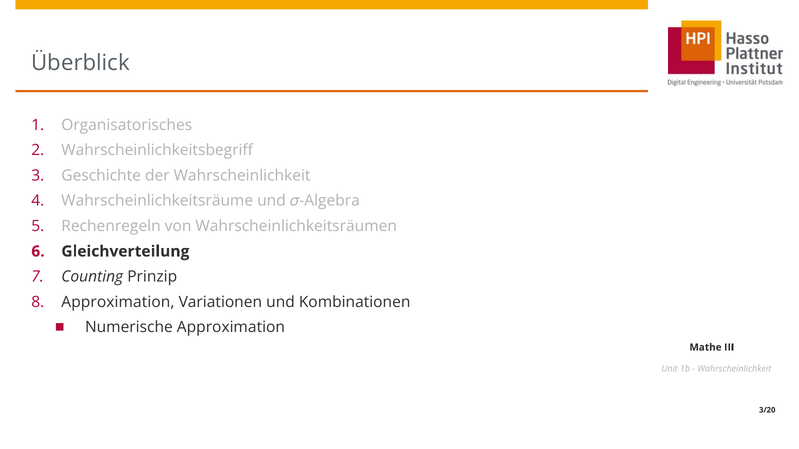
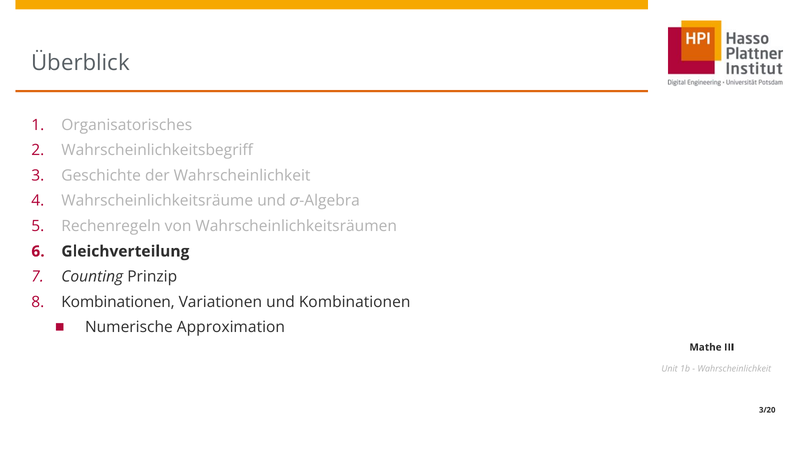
Approximation at (118, 302): Approximation -> Kombinationen
